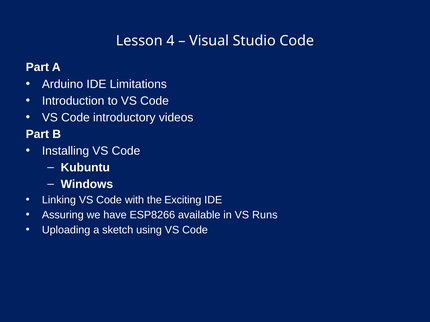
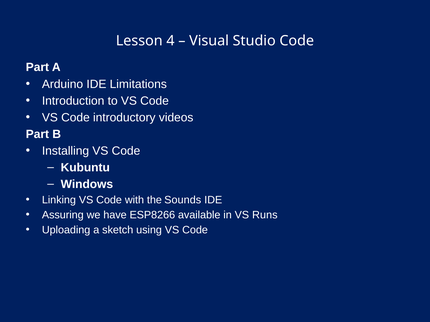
Exciting: Exciting -> Sounds
